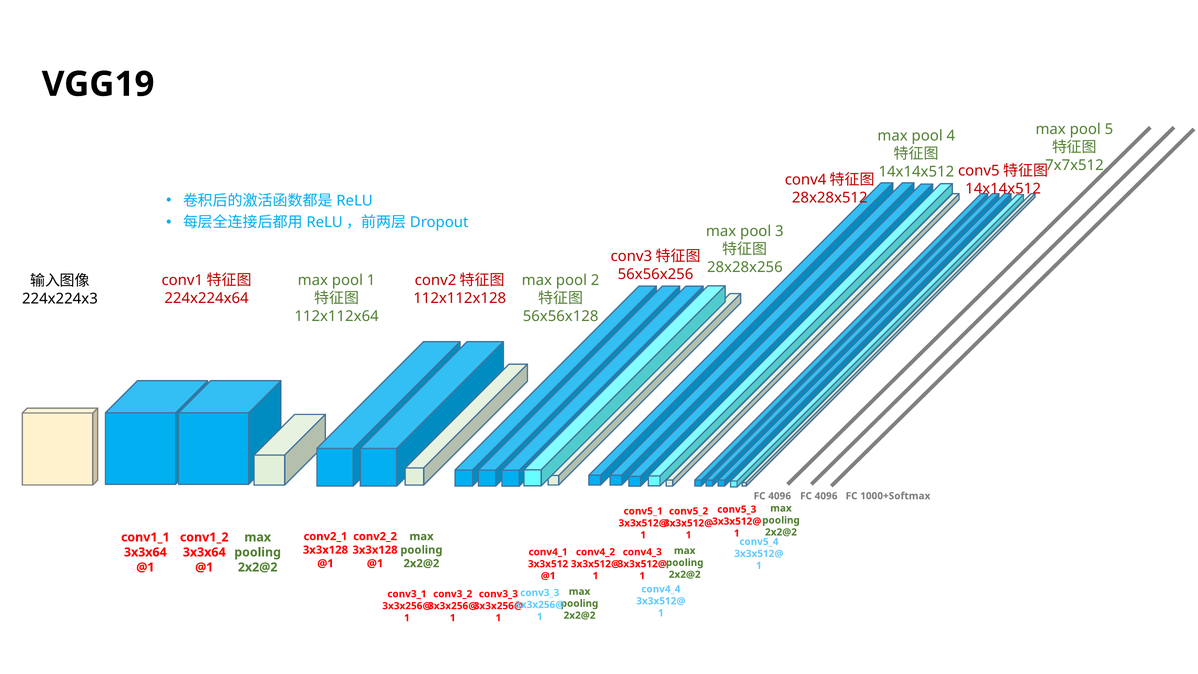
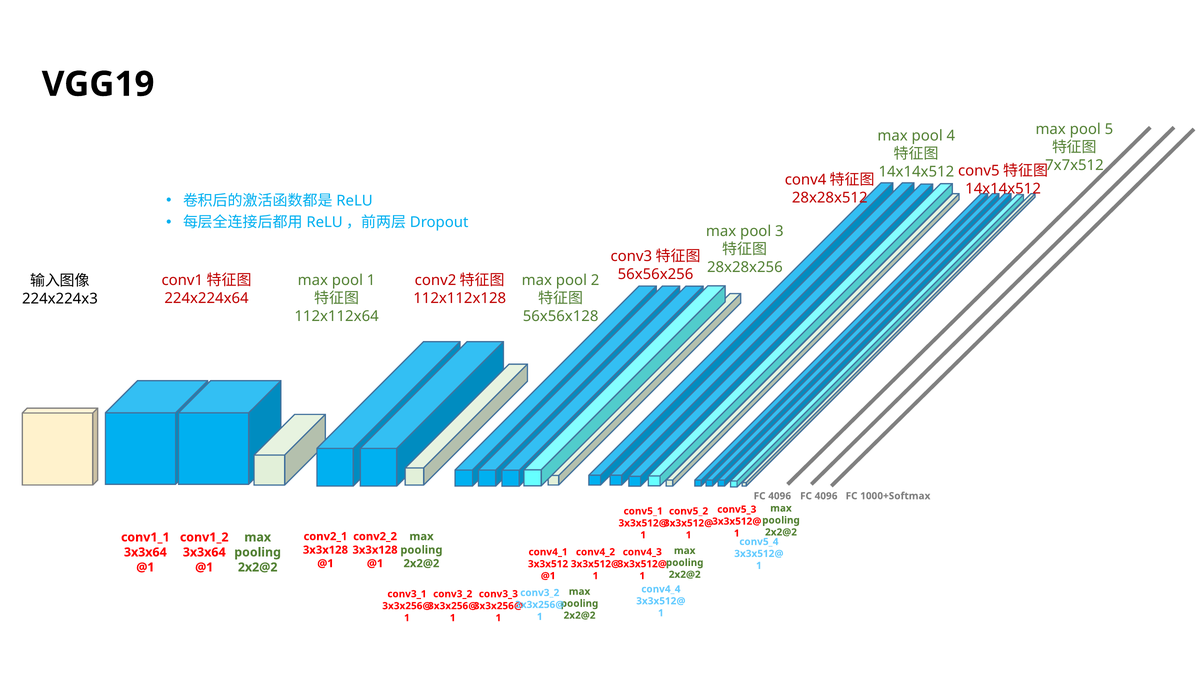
conv3_3 at (540, 593): conv3_3 -> conv3_2
